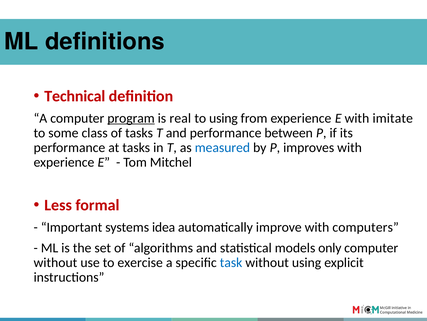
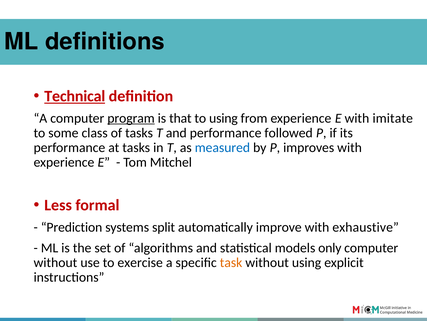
Technical underline: none -> present
real: real -> that
between: between -> followed
Important: Important -> Prediction
idea: idea -> split
computers: computers -> exhaustive
task colour: blue -> orange
